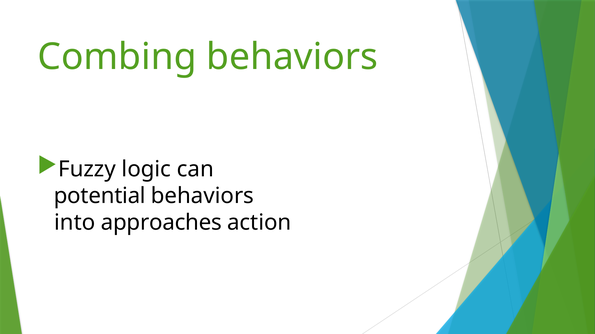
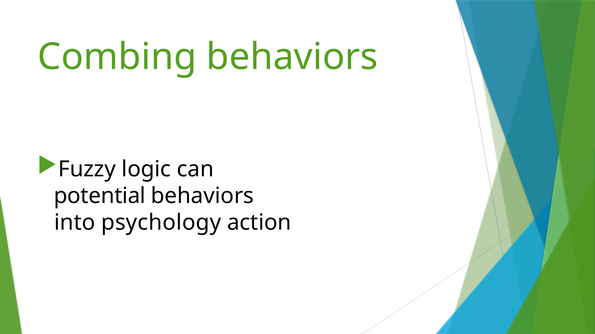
approaches: approaches -> psychology
